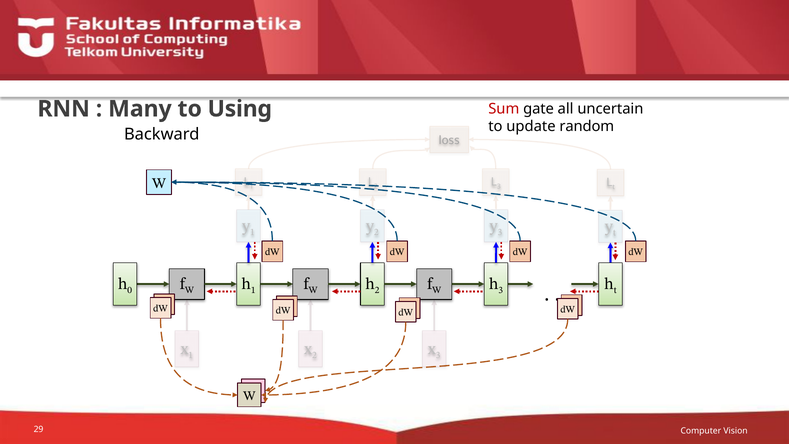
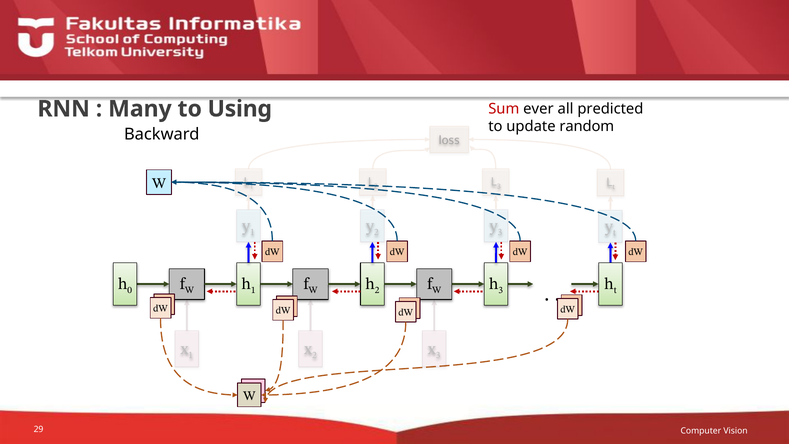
gate: gate -> ever
uncertain: uncertain -> predicted
